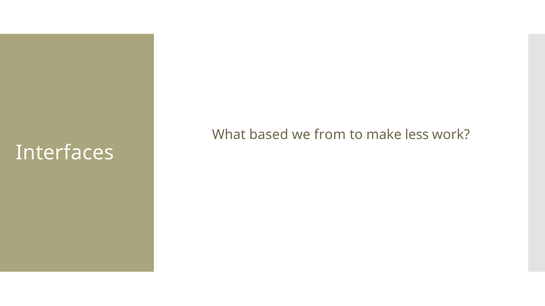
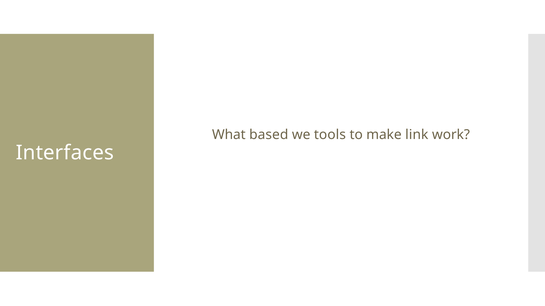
from: from -> tools
less: less -> link
